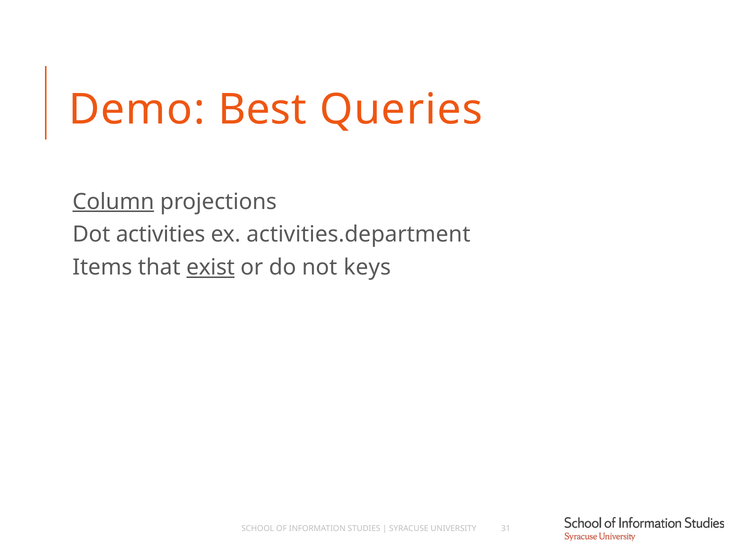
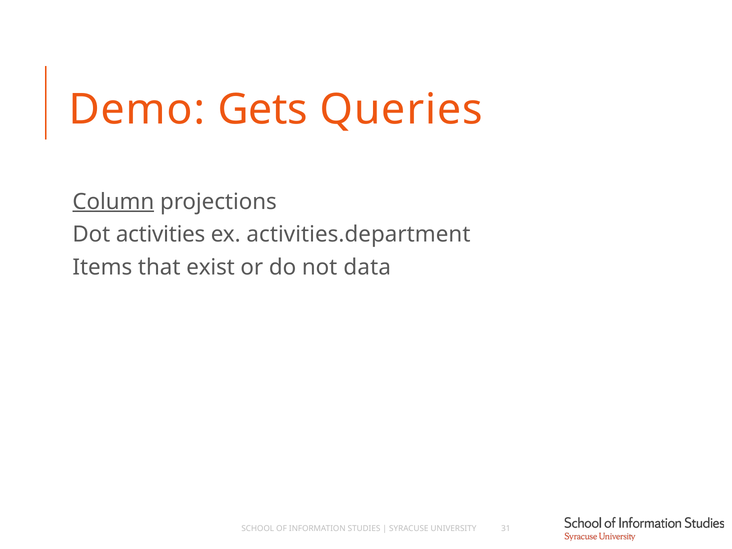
Best: Best -> Gets
exist underline: present -> none
keys: keys -> data
